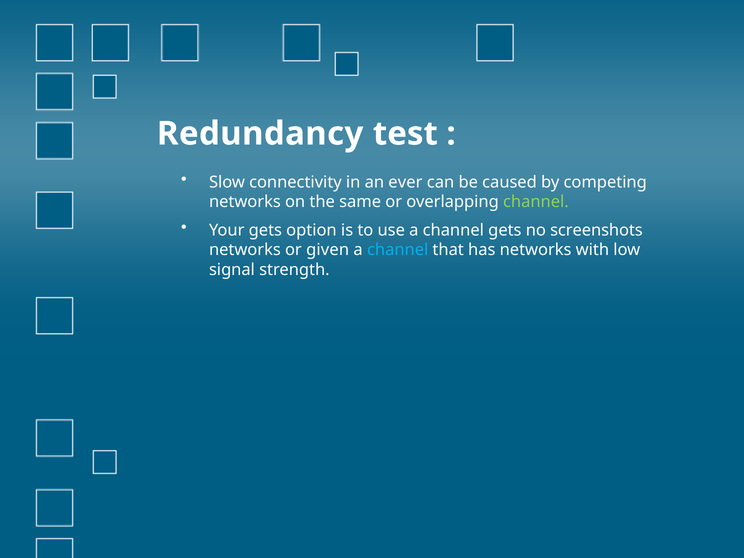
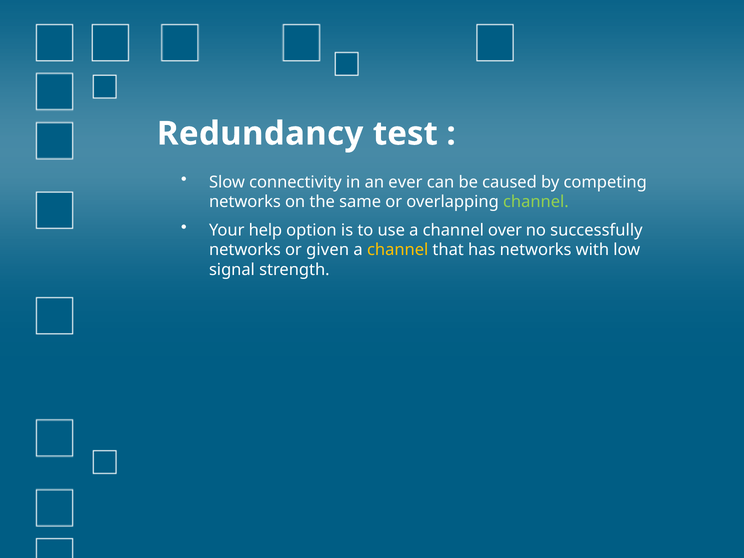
Your gets: gets -> help
channel gets: gets -> over
screenshots: screenshots -> successfully
channel at (398, 250) colour: light blue -> yellow
